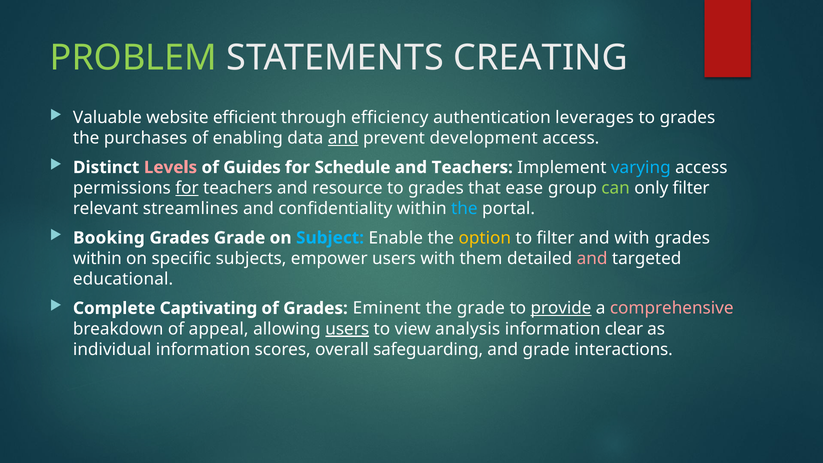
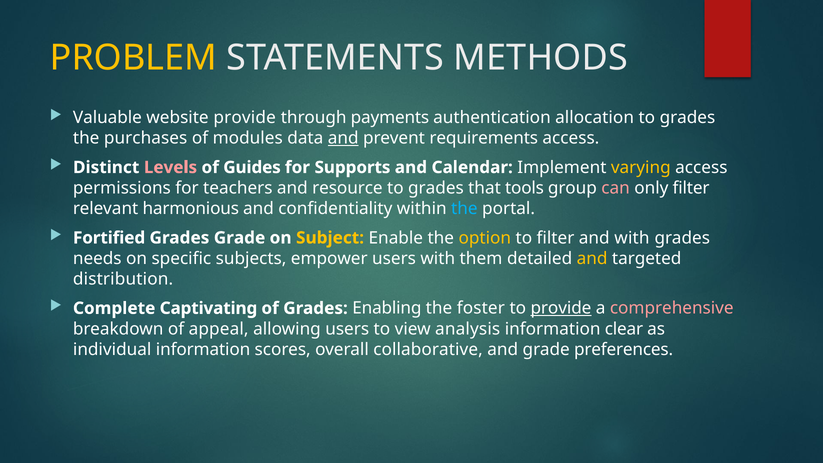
PROBLEM colour: light green -> yellow
CREATING: CREATING -> METHODS
website efficient: efficient -> provide
efficiency: efficiency -> payments
leverages: leverages -> allocation
enabling: enabling -> modules
development: development -> requirements
Schedule: Schedule -> Supports
and Teachers: Teachers -> Calendar
varying colour: light blue -> yellow
for at (187, 188) underline: present -> none
ease: ease -> tools
can colour: light green -> pink
streamlines: streamlines -> harmonious
Booking: Booking -> Fortified
Subject colour: light blue -> yellow
within at (97, 258): within -> needs
and at (592, 258) colour: pink -> yellow
educational: educational -> distribution
Eminent: Eminent -> Enabling
the grade: grade -> foster
users at (347, 329) underline: present -> none
safeguarding: safeguarding -> collaborative
interactions: interactions -> preferences
